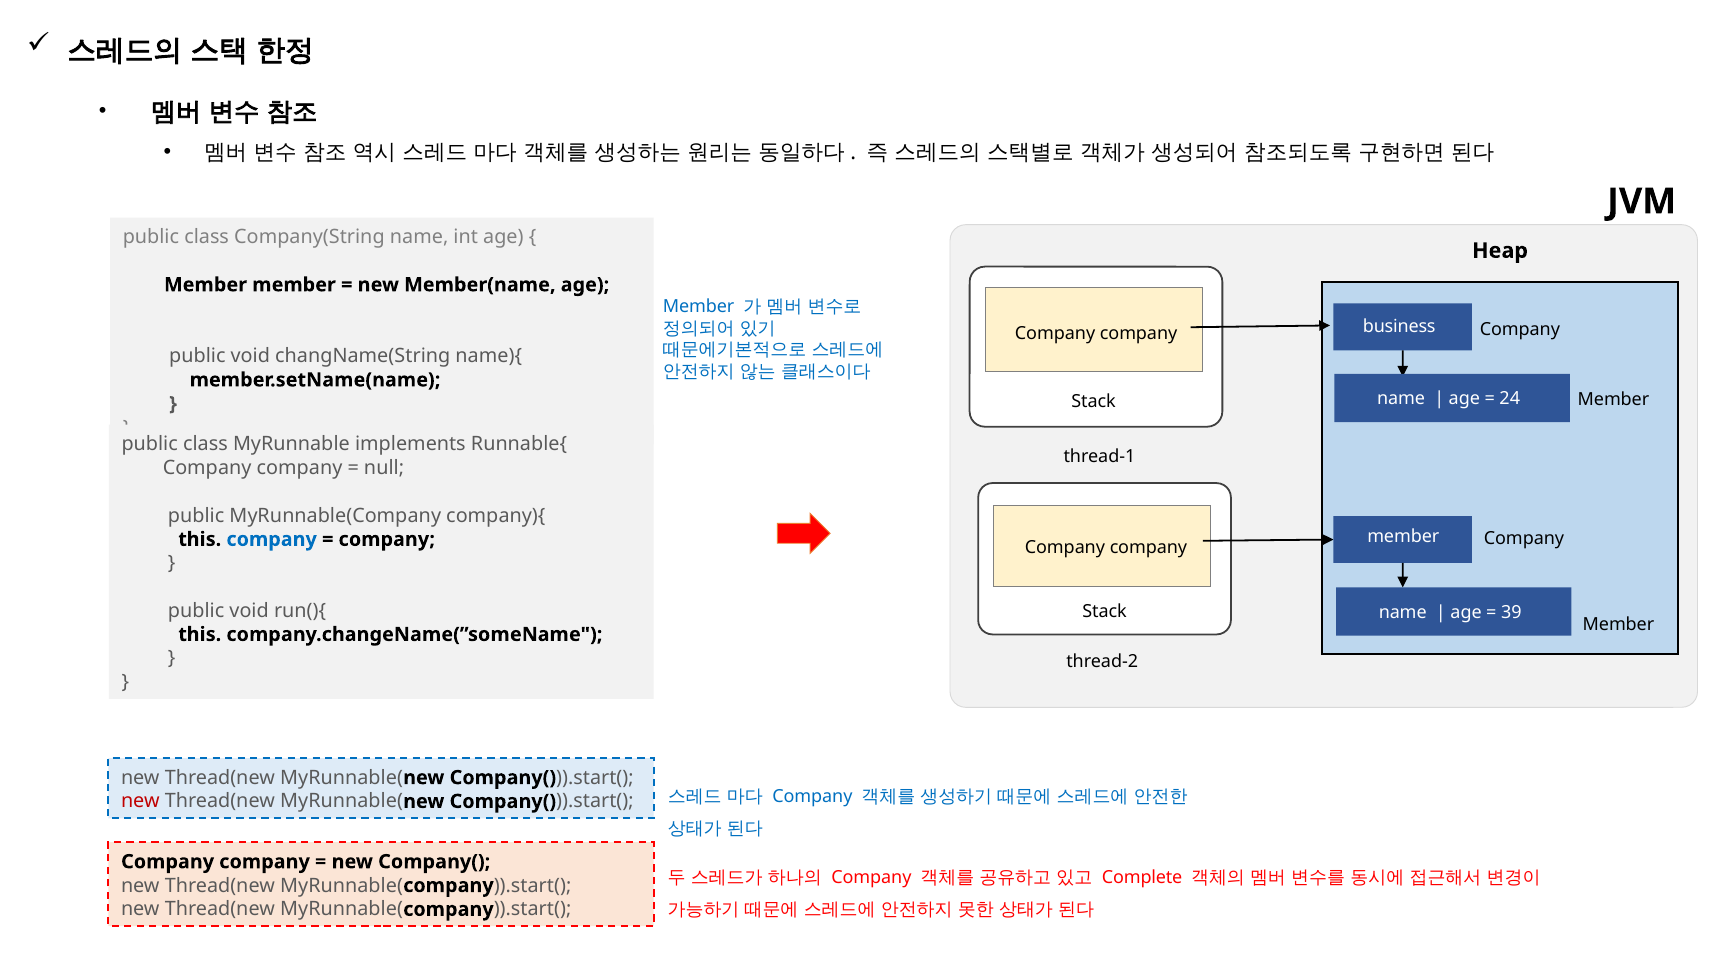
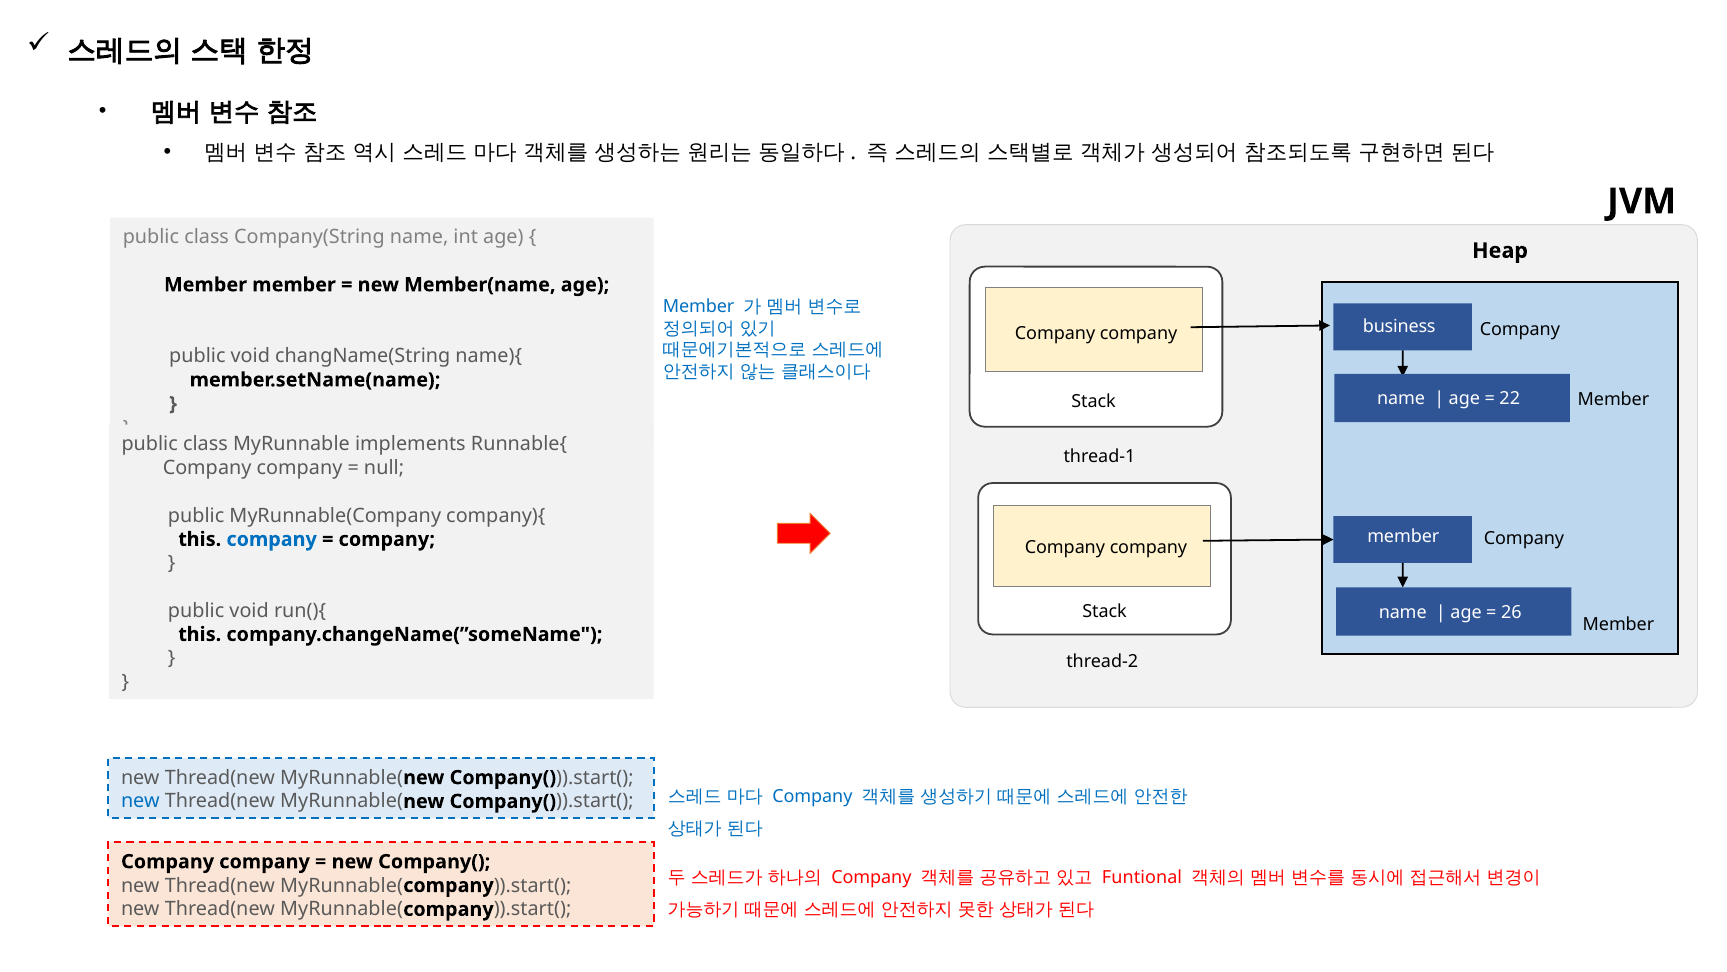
24: 24 -> 22
39: 39 -> 26
new at (140, 801) colour: red -> blue
Complete: Complete -> Funtional
